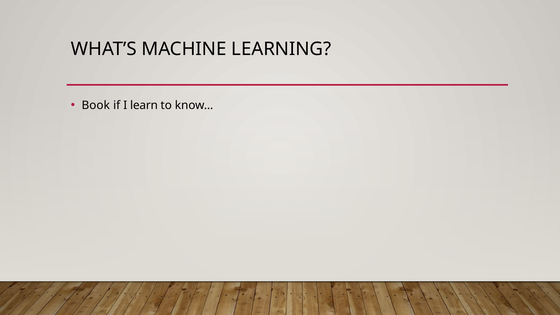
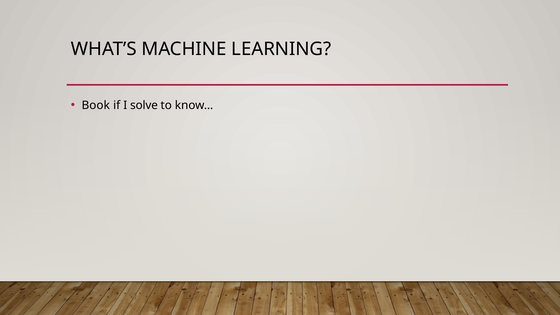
learn: learn -> solve
